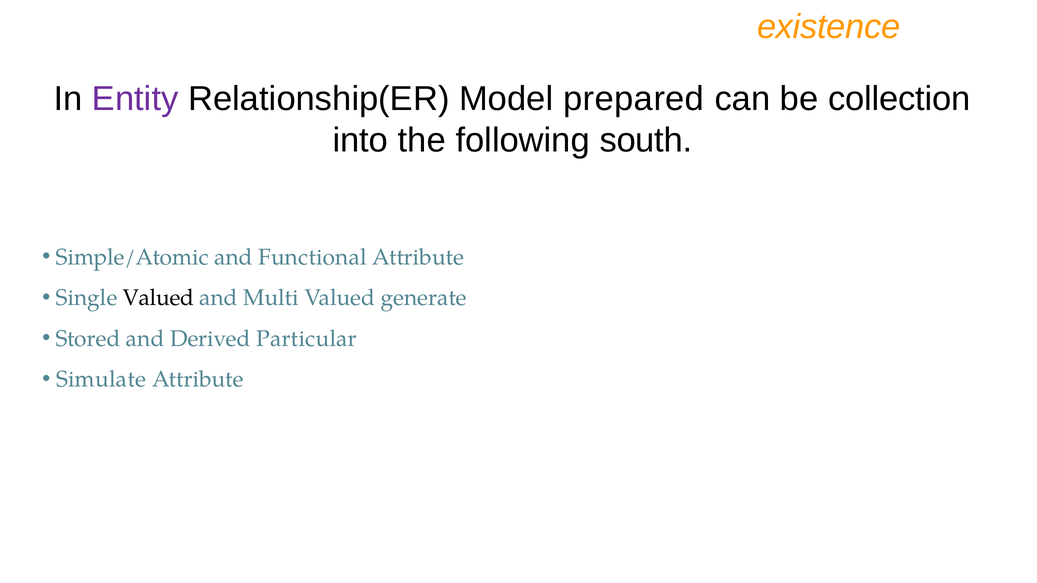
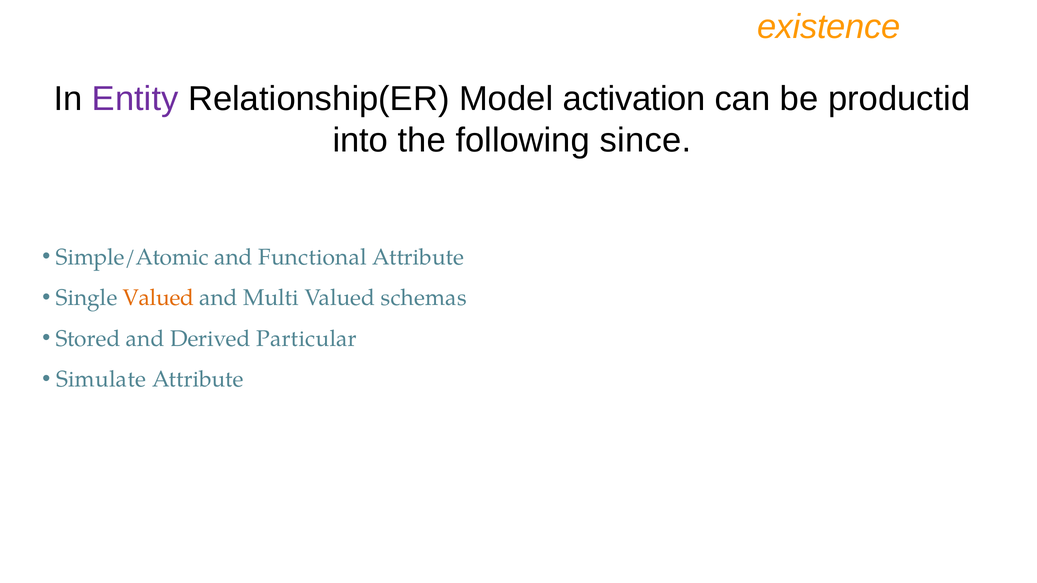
prepared: prepared -> activation
collection: collection -> productid
south: south -> since
Valued at (158, 298) colour: black -> orange
generate: generate -> schemas
